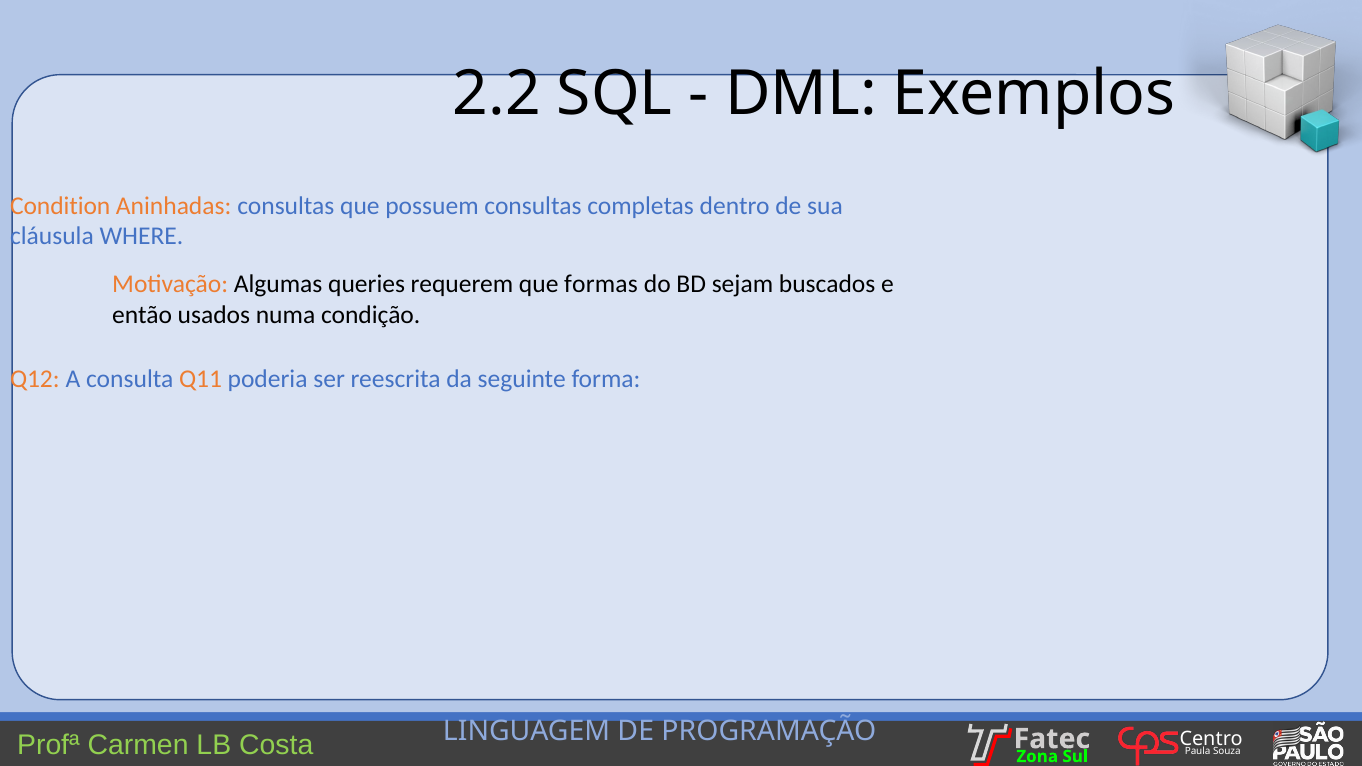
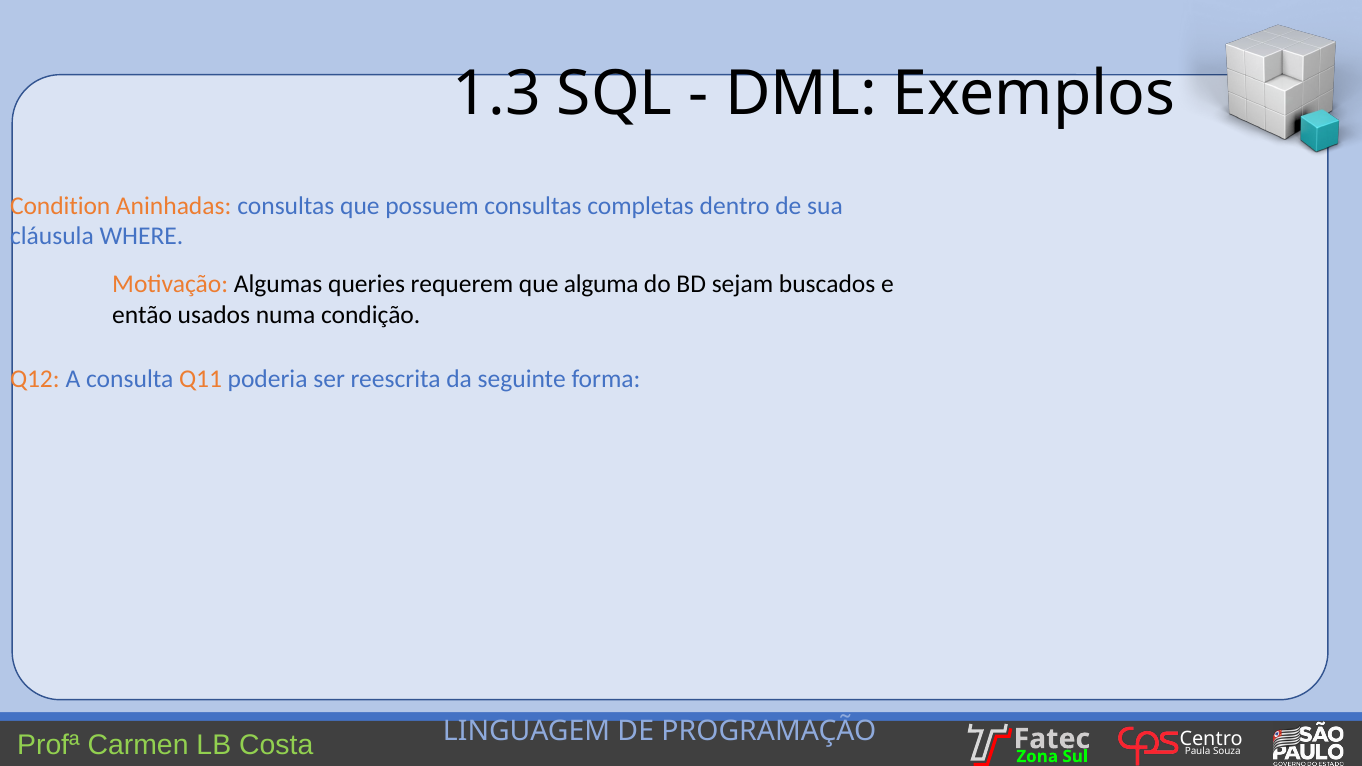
2.2: 2.2 -> 1.3
formas: formas -> alguma
